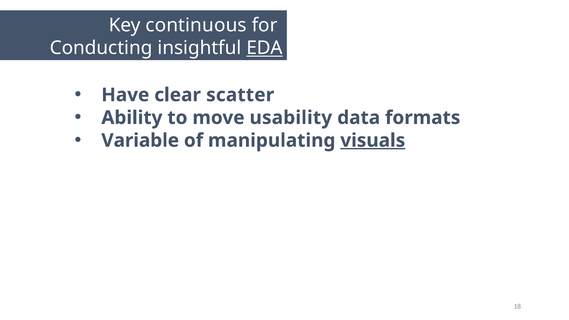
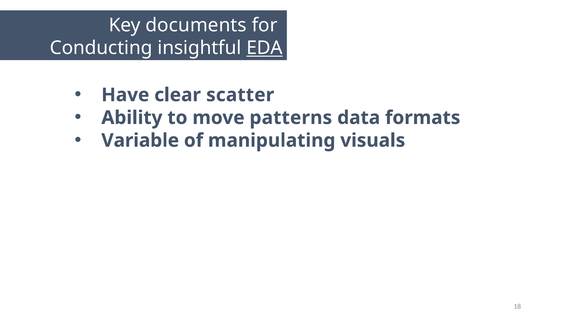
continuous: continuous -> documents
usability: usability -> patterns
visuals underline: present -> none
